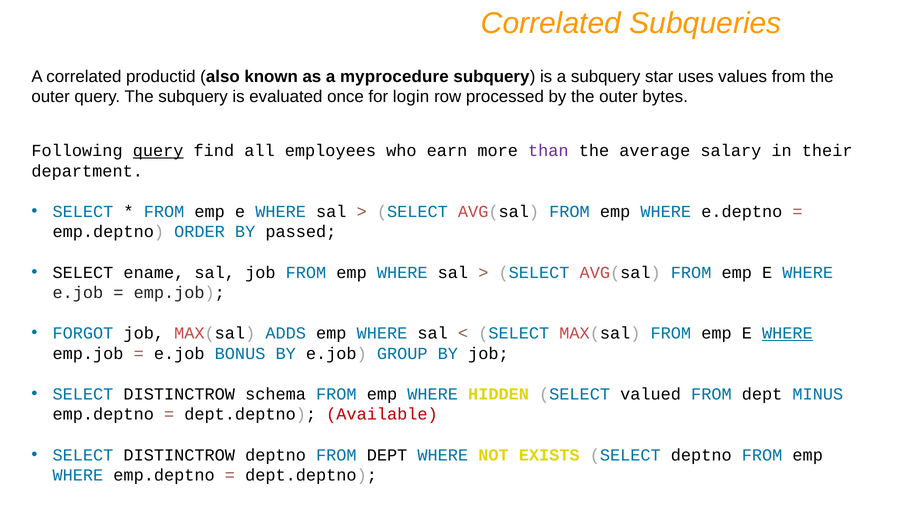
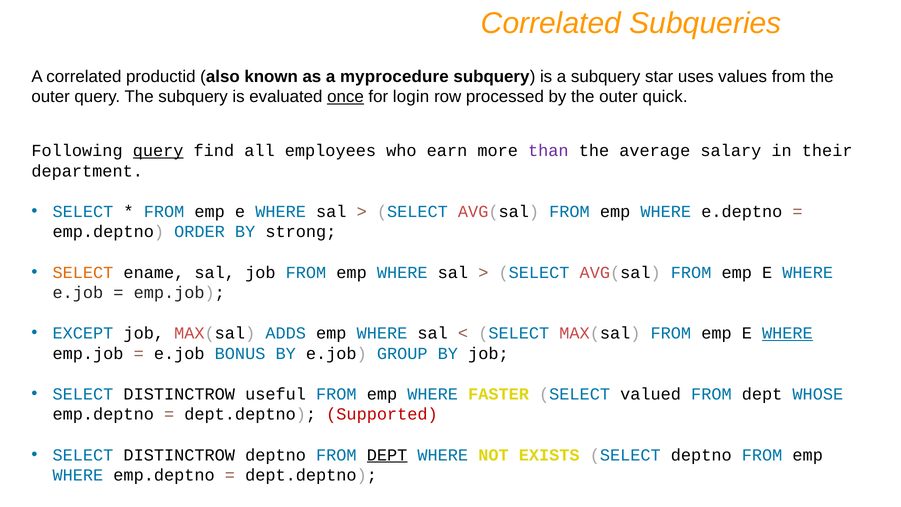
once underline: none -> present
bytes: bytes -> quick
passed: passed -> strong
SELECT at (83, 272) colour: black -> orange
FORGOT: FORGOT -> EXCEPT
schema: schema -> useful
HIDDEN: HIDDEN -> FASTER
MINUS: MINUS -> WHOSE
Available: Available -> Supported
DEPT at (387, 455) underline: none -> present
